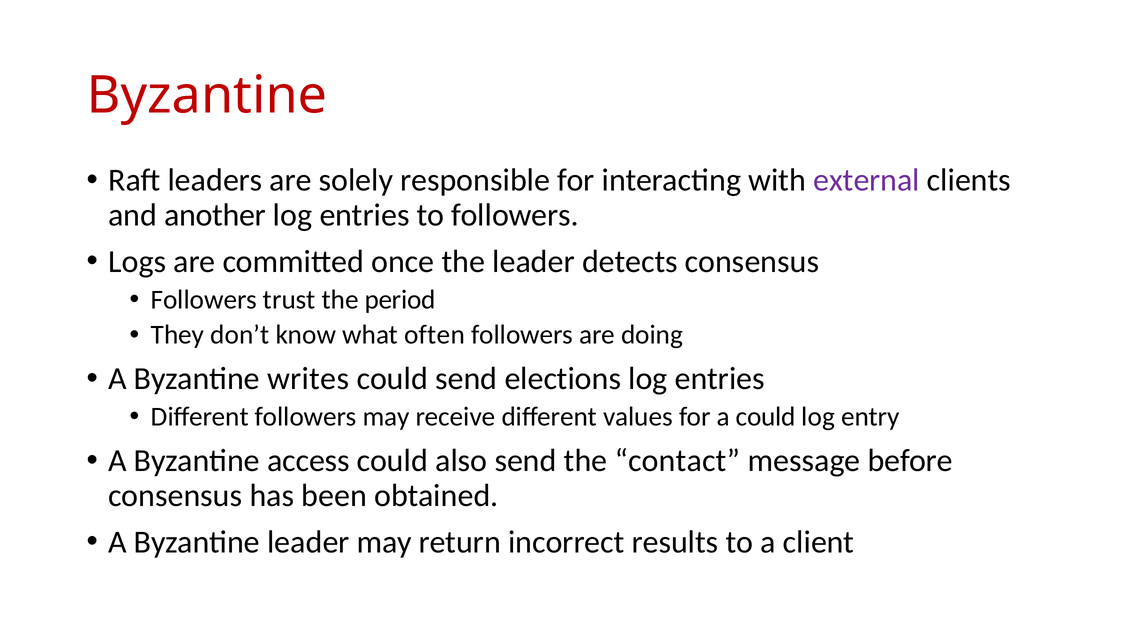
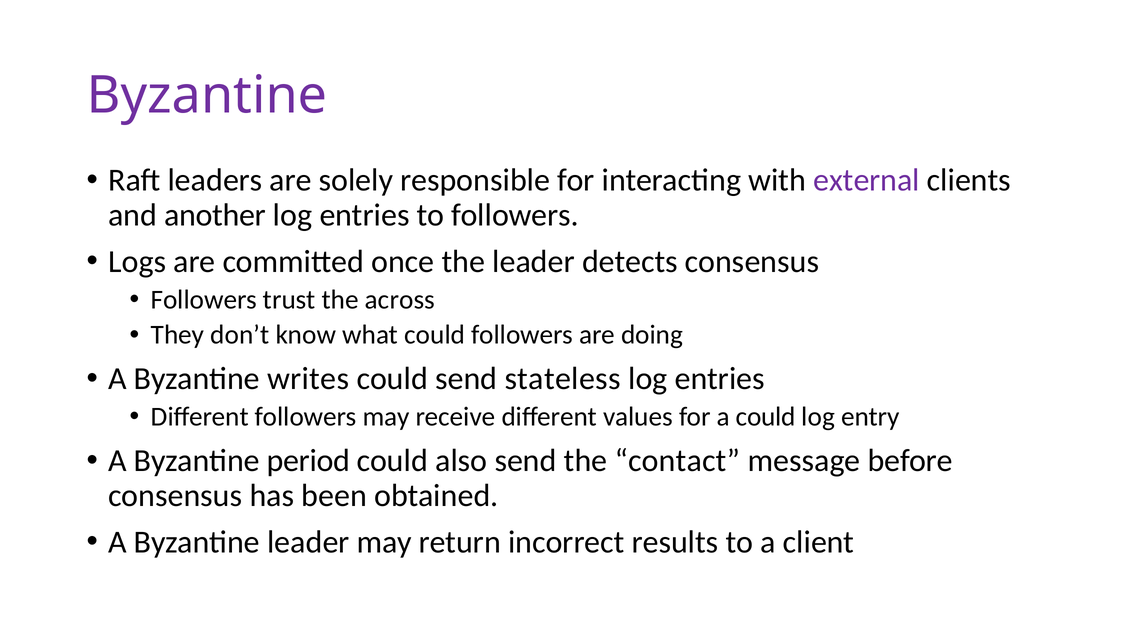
Byzantine at (207, 96) colour: red -> purple
period: period -> across
what often: often -> could
elections: elections -> stateless
access: access -> period
